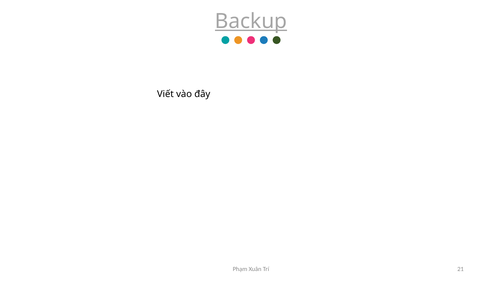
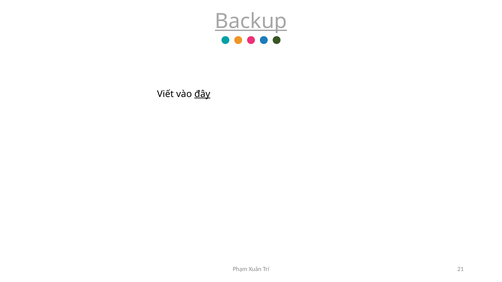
đây underline: none -> present
